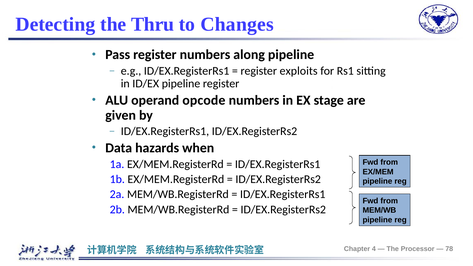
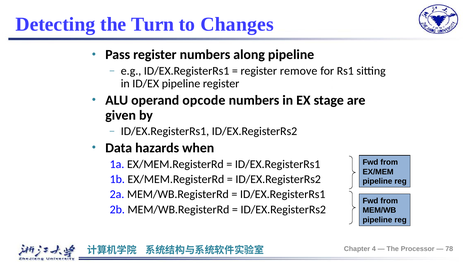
Thru: Thru -> Turn
exploits: exploits -> remove
